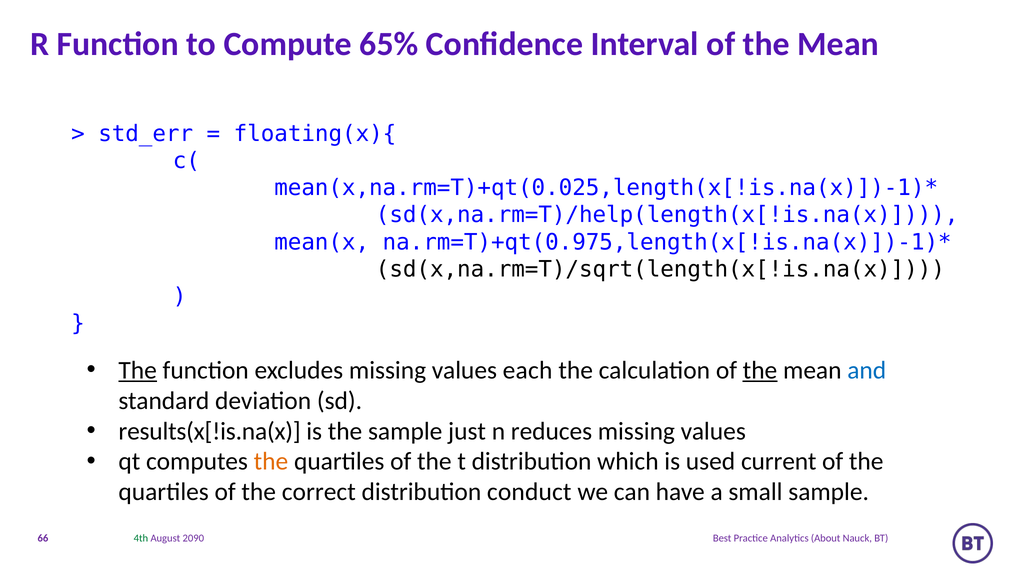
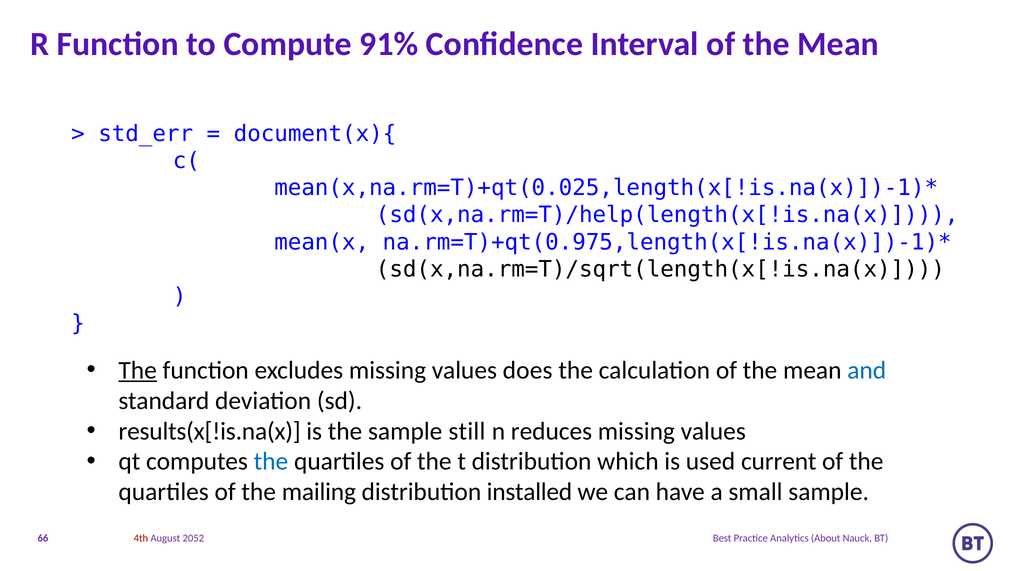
65%: 65% -> 91%
floating(x){: floating(x){ -> document(x){
each: each -> does
the at (760, 370) underline: present -> none
just: just -> still
the at (271, 462) colour: orange -> blue
correct: correct -> mailing
conduct: conduct -> installed
4th colour: green -> red
2090: 2090 -> 2052
